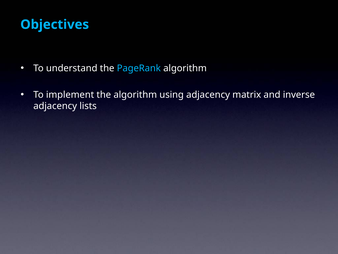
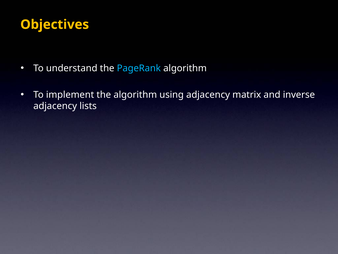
Objectives colour: light blue -> yellow
